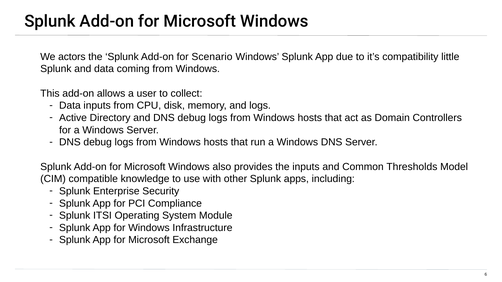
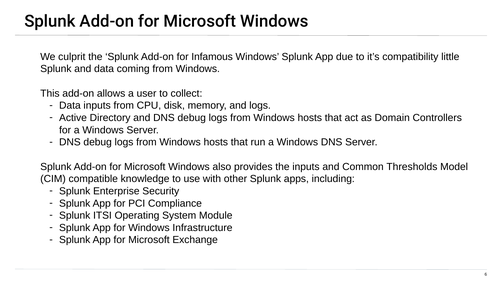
actors: actors -> culprit
Scenario: Scenario -> Infamous
